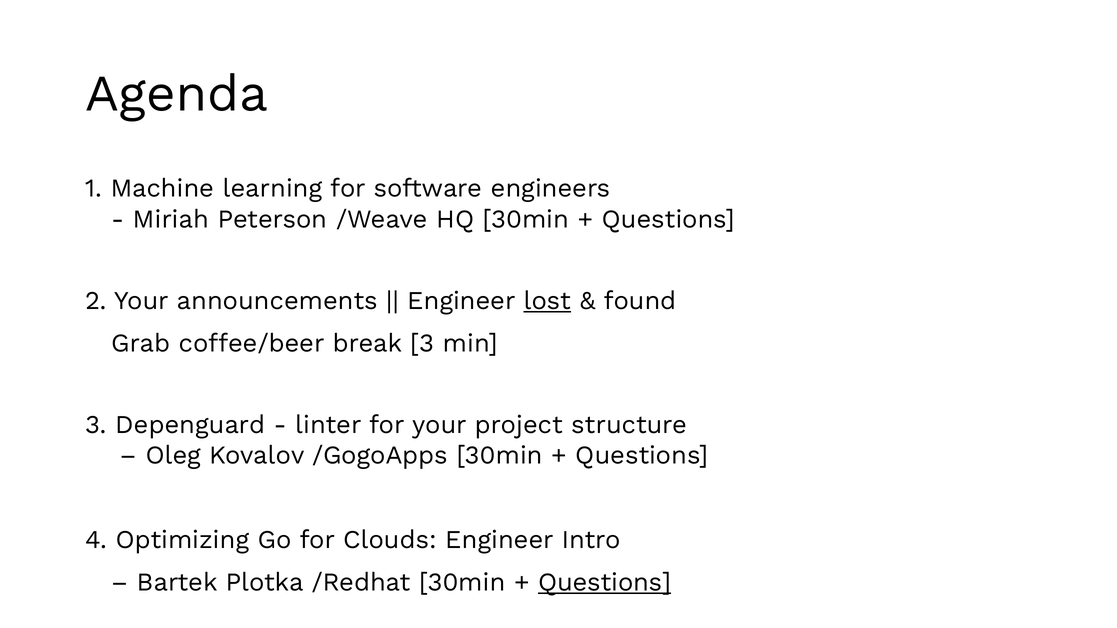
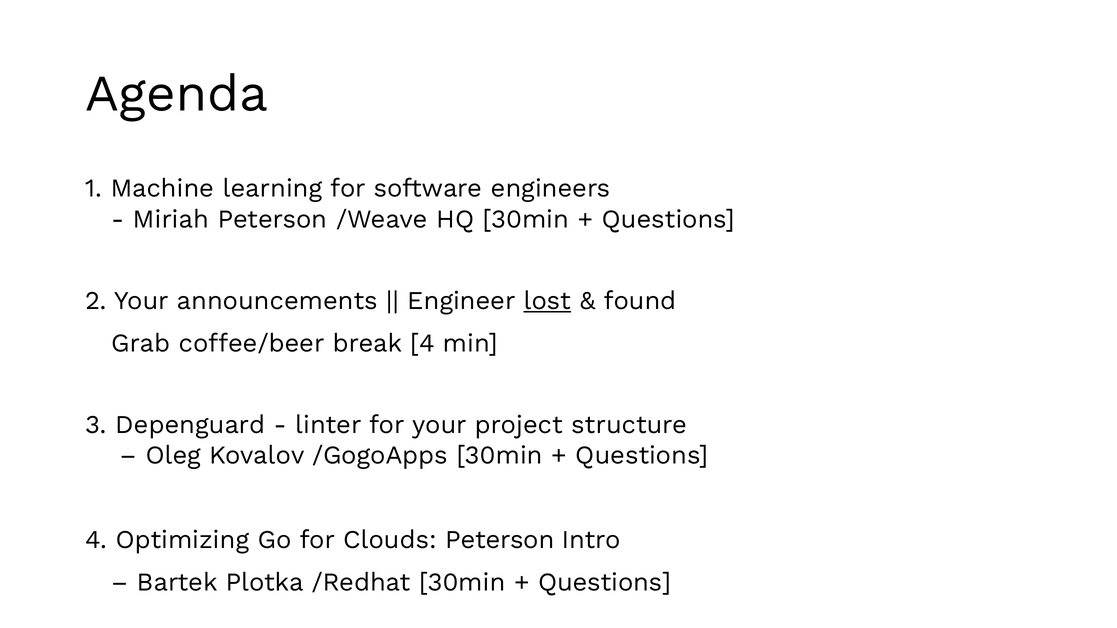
break 3: 3 -> 4
Clouds Engineer: Engineer -> Peterson
Questions at (605, 583) underline: present -> none
